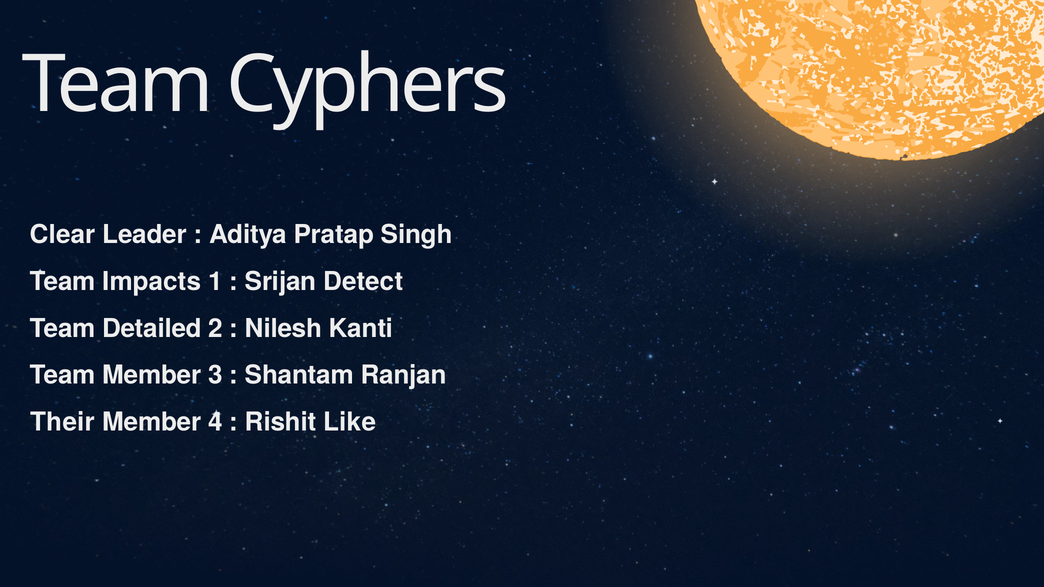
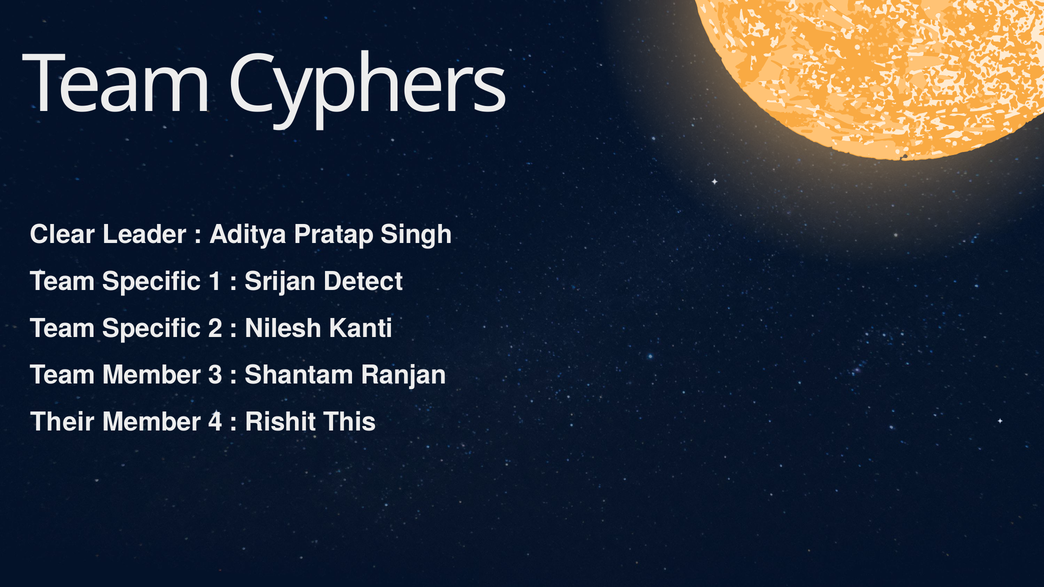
Impacts at (152, 282): Impacts -> Specific
Detailed at (152, 329): Detailed -> Specific
Like: Like -> This
